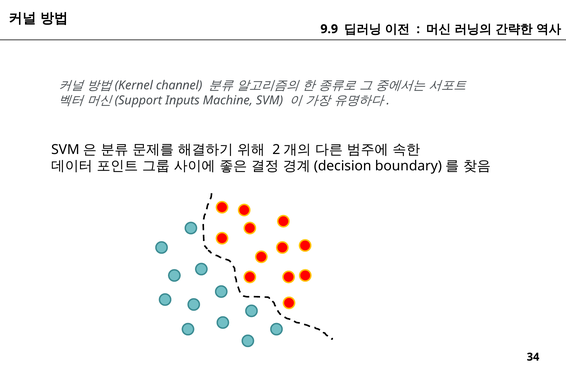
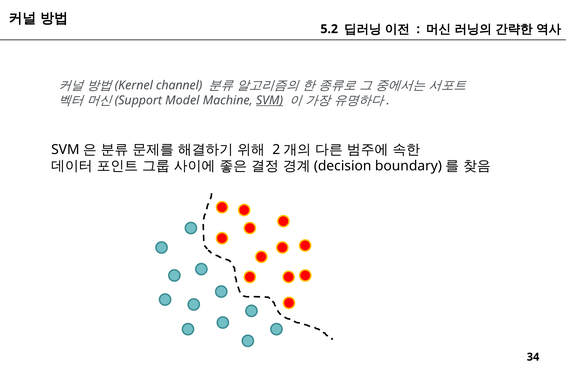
9.9: 9.9 -> 5.2
Inputs: Inputs -> Model
SVM underline: none -> present
